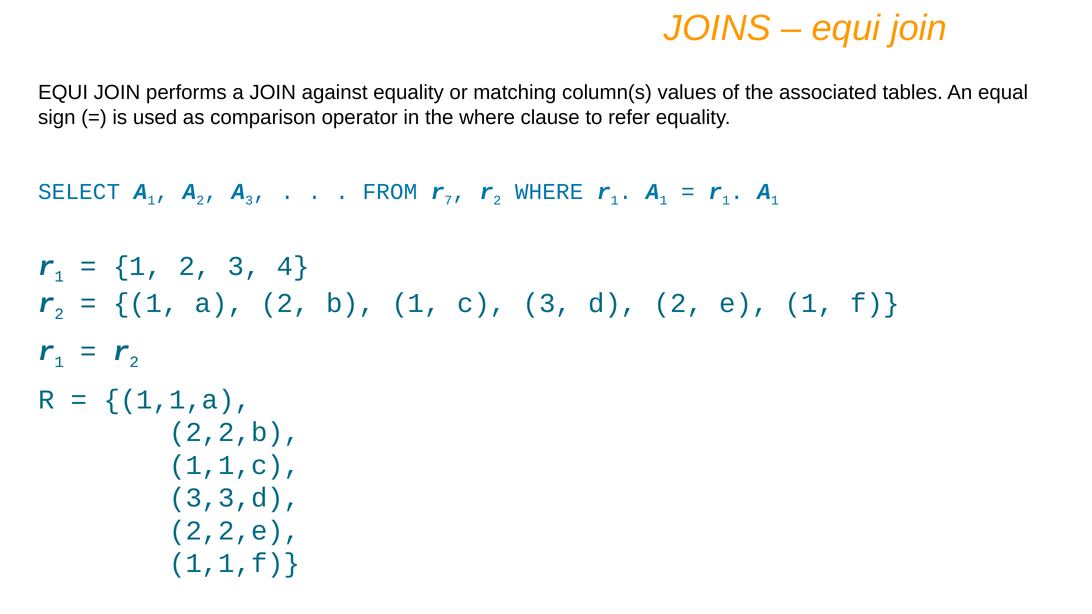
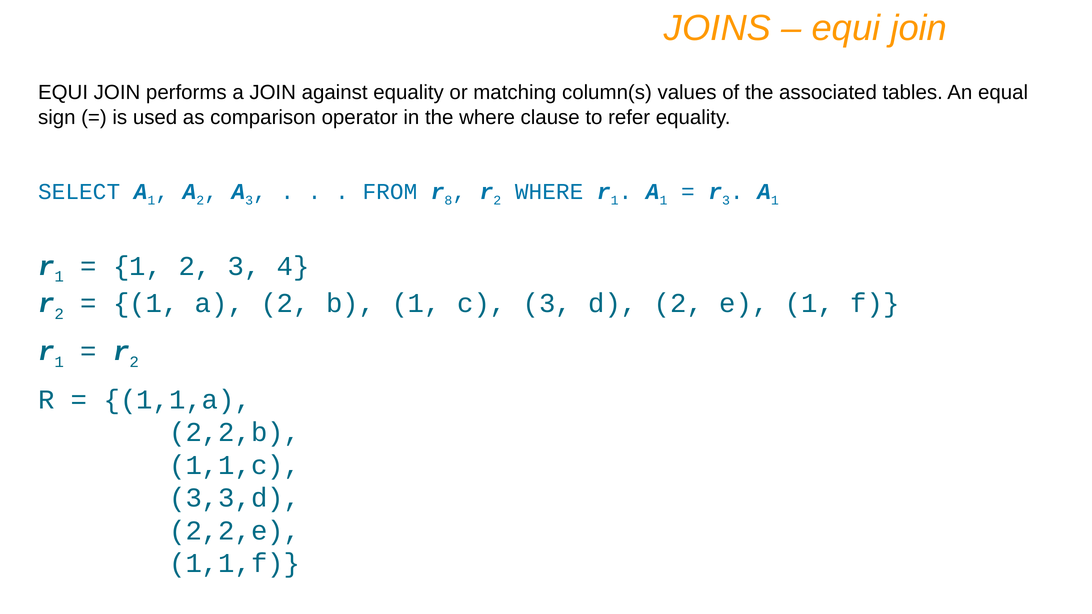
7: 7 -> 8
1 at (726, 200): 1 -> 3
